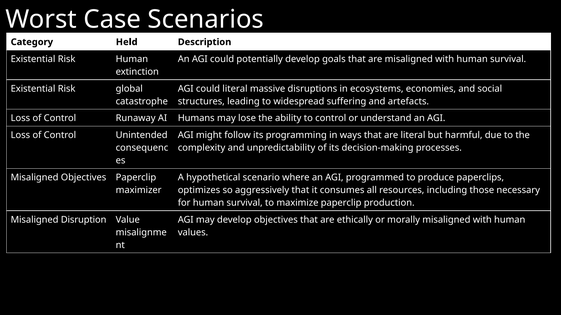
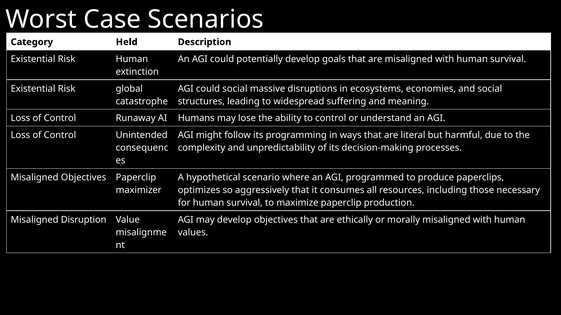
could literal: literal -> social
artefacts: artefacts -> meaning
